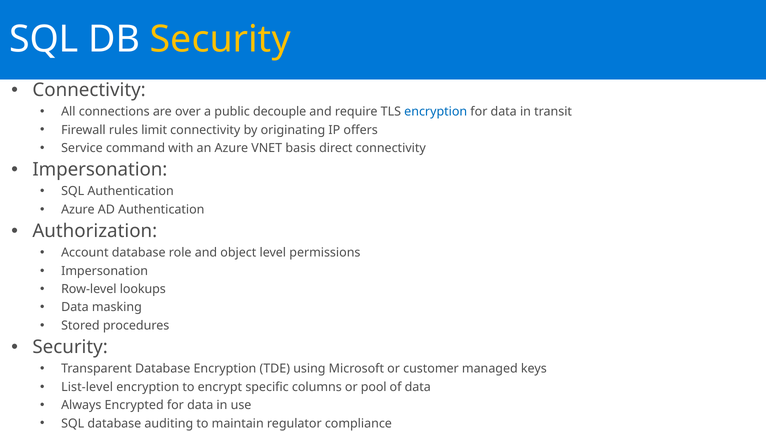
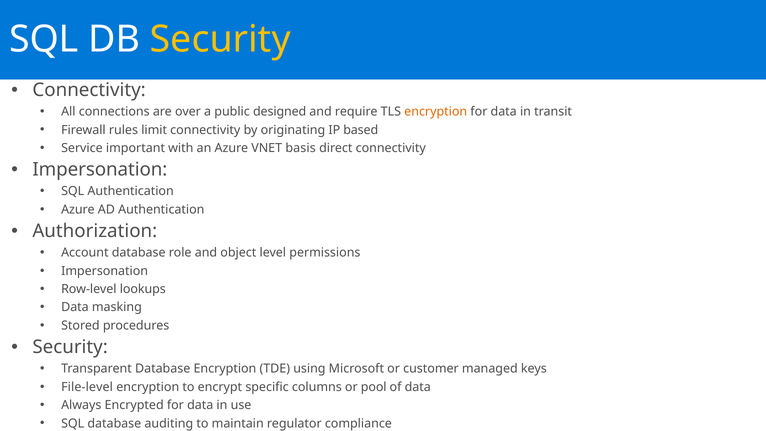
decouple: decouple -> designed
encryption at (436, 112) colour: blue -> orange
offers: offers -> based
command: command -> important
List-level: List-level -> File-level
